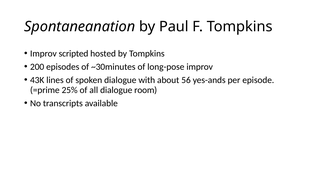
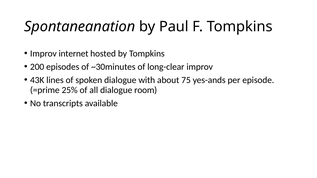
scripted: scripted -> internet
long-pose: long-pose -> long-clear
56: 56 -> 75
